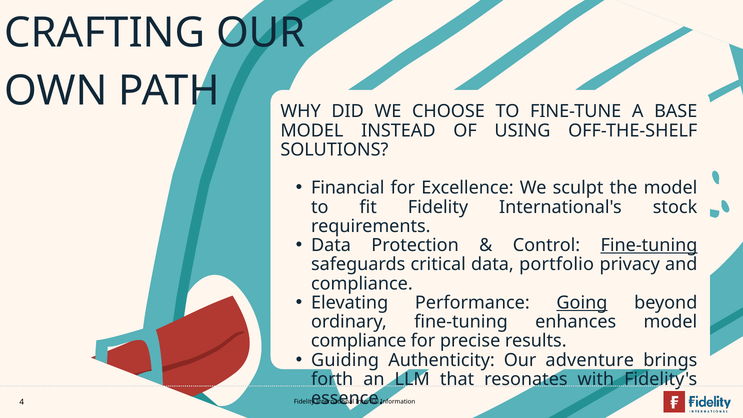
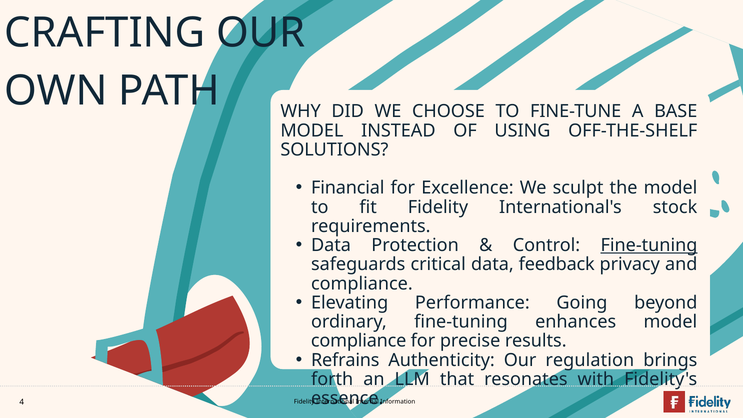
portfolio: portfolio -> feedback
Going underline: present -> none
Guiding: Guiding -> Refrains
adventure: adventure -> regulation
